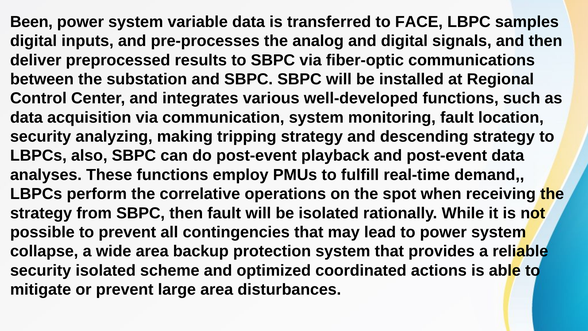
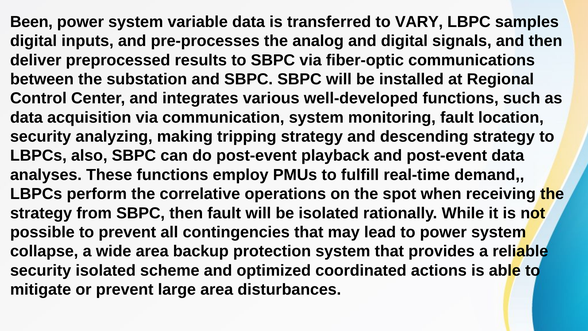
FACE: FACE -> VARY
